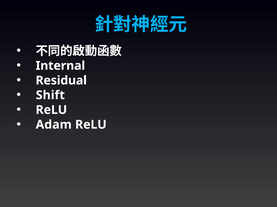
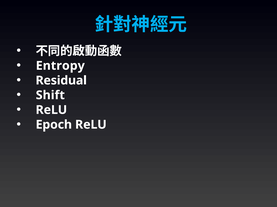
Internal: Internal -> Entropy
Adam: Adam -> Epoch
